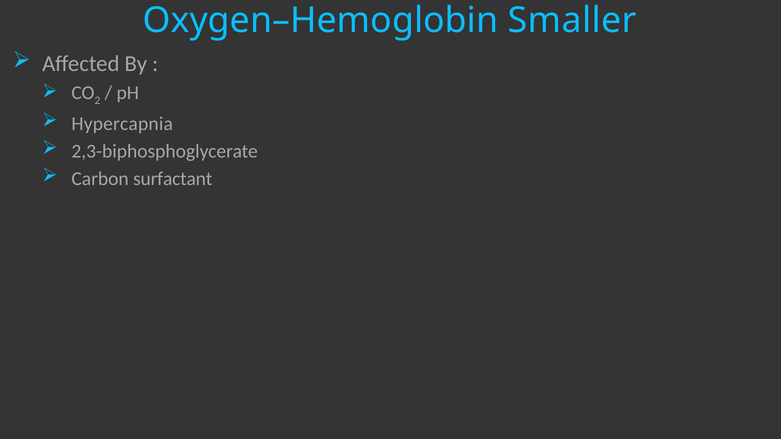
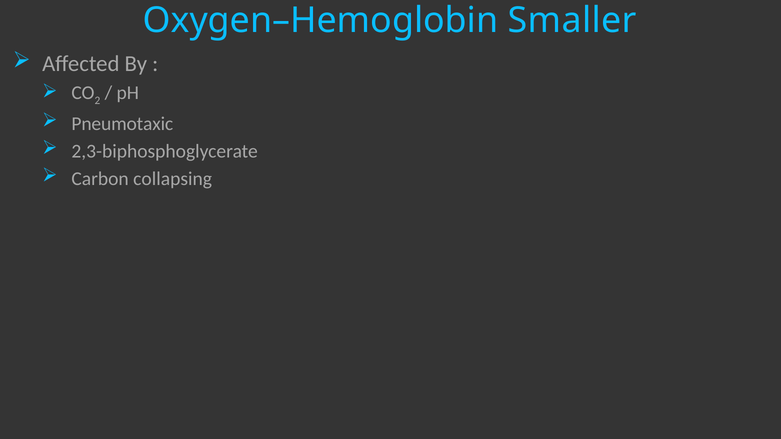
Hypercapnia: Hypercapnia -> Pneumotaxic
surfactant: surfactant -> collapsing
